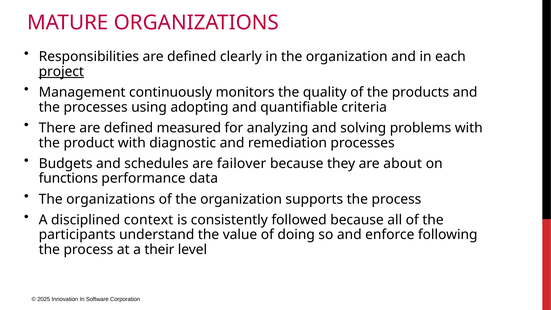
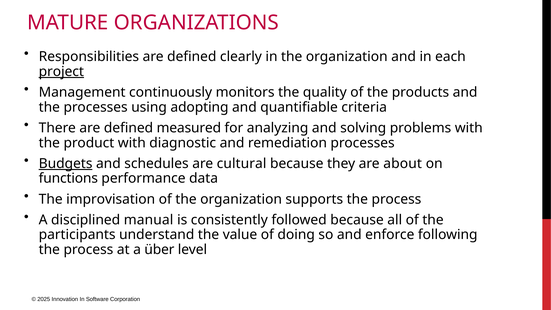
Budgets underline: none -> present
failover: failover -> cultural
The organizations: organizations -> improvisation
context: context -> manual
their: their -> über
